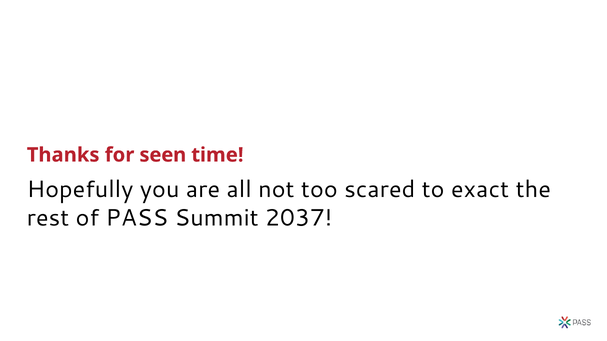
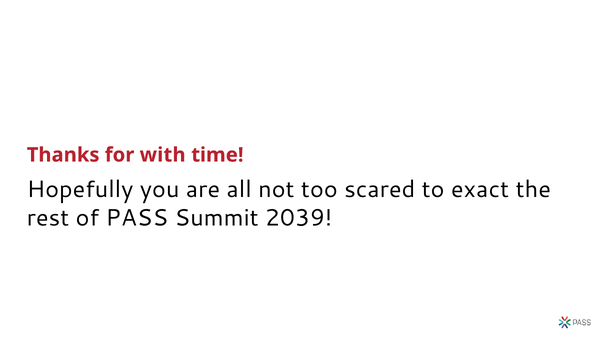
seen: seen -> with
2037: 2037 -> 2039
